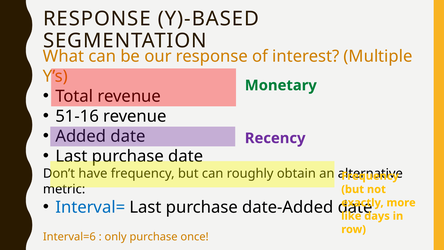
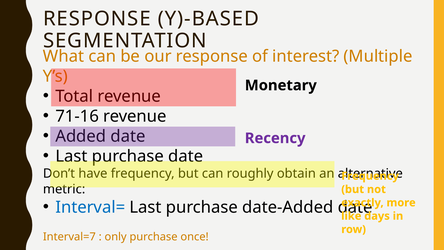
Monetary colour: green -> black
51-16: 51-16 -> 71-16
Interval=6: Interval=6 -> Interval=7
